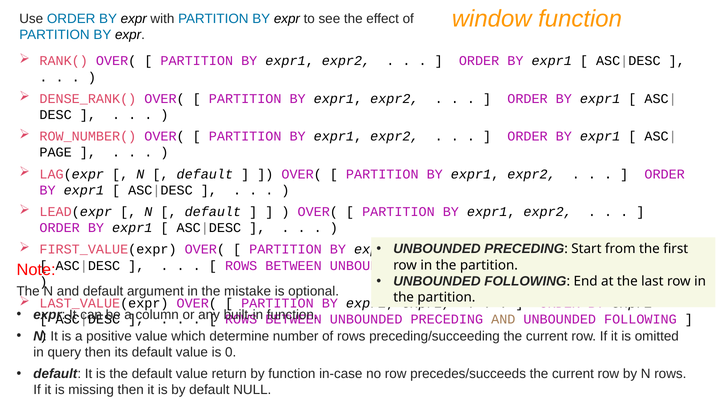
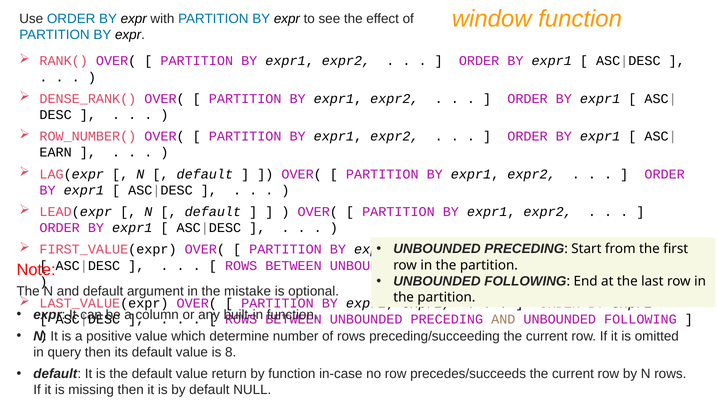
PAGE: PAGE -> EARN
0: 0 -> 8
